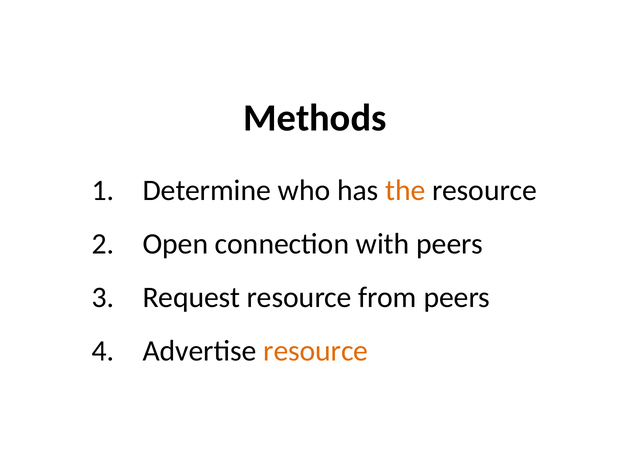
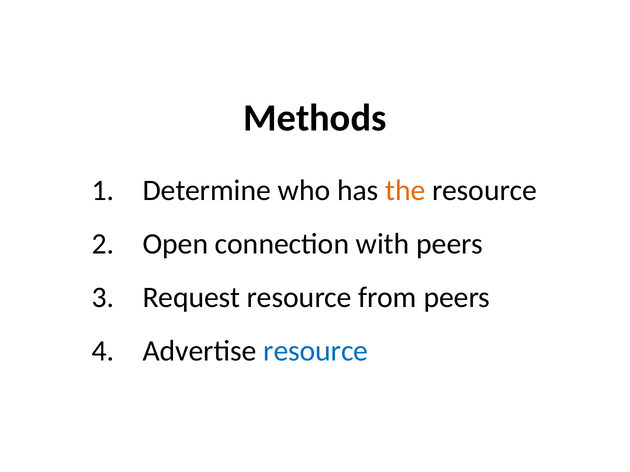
resource at (316, 351) colour: orange -> blue
